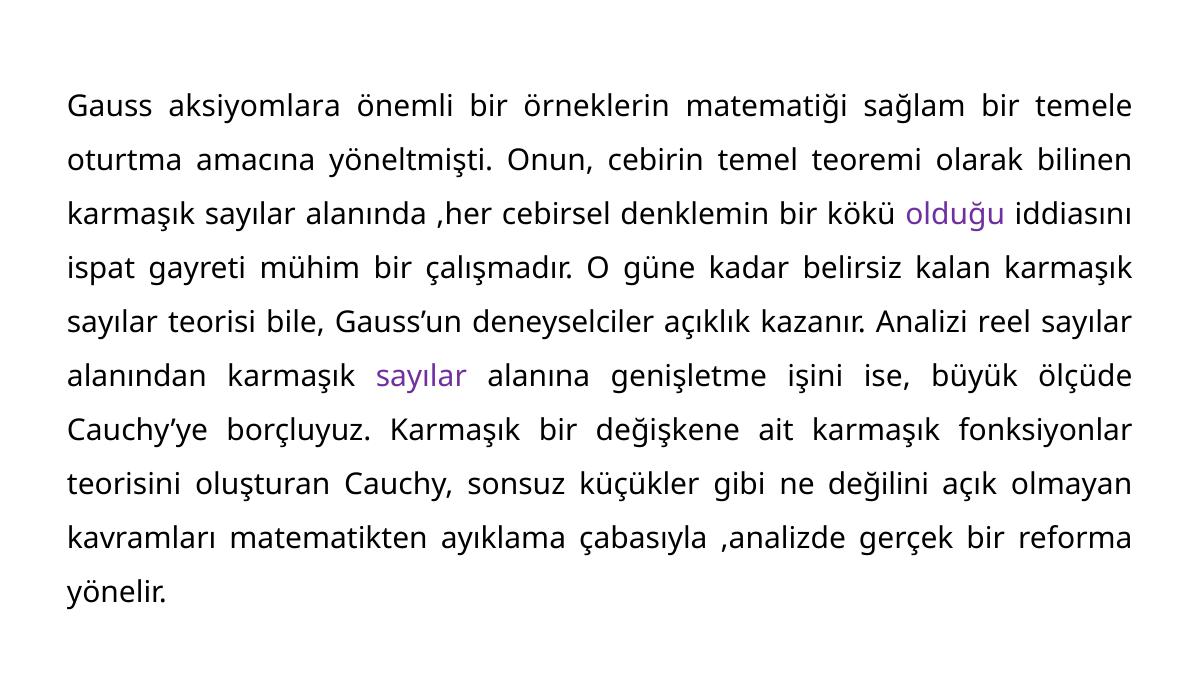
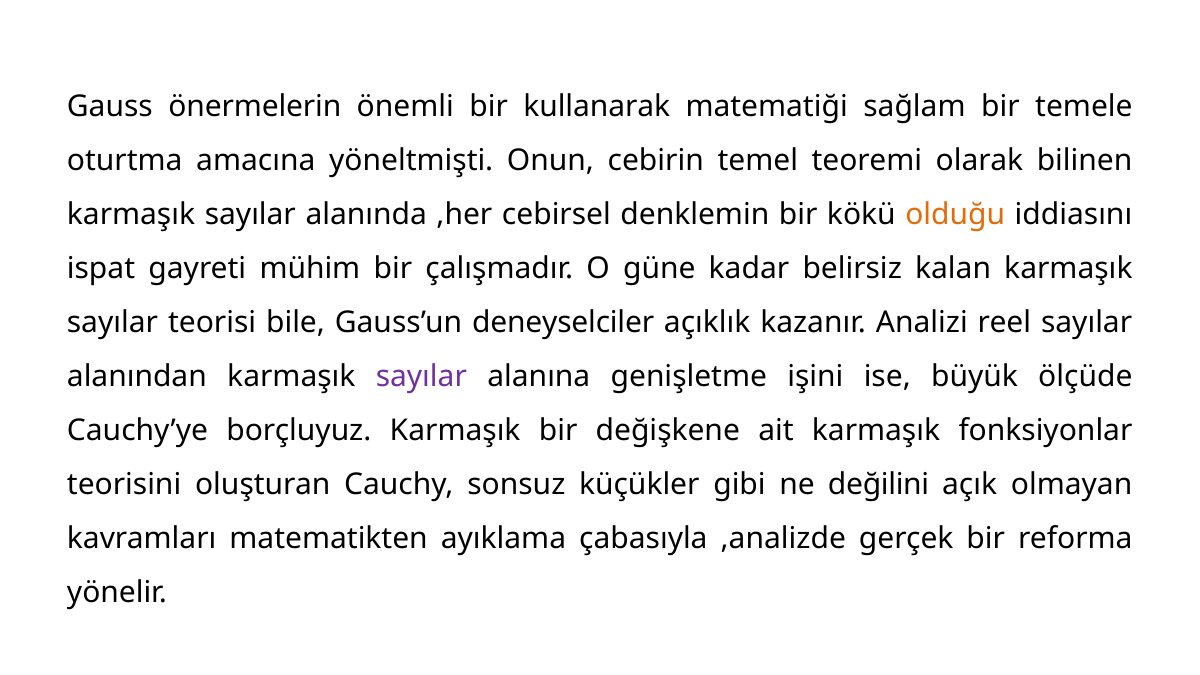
aksiyomlara: aksiyomlara -> önermelerin
örneklerin: örneklerin -> kullanarak
olduğu colour: purple -> orange
